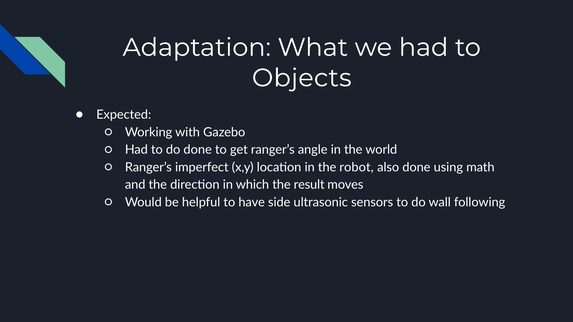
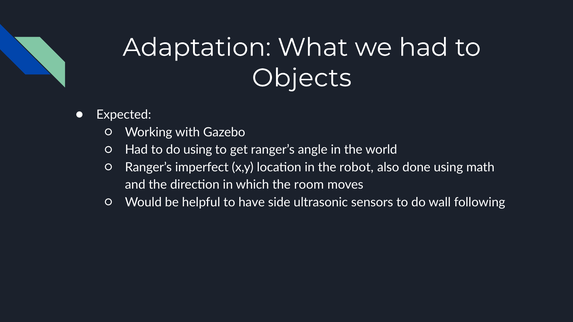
do done: done -> using
result: result -> room
